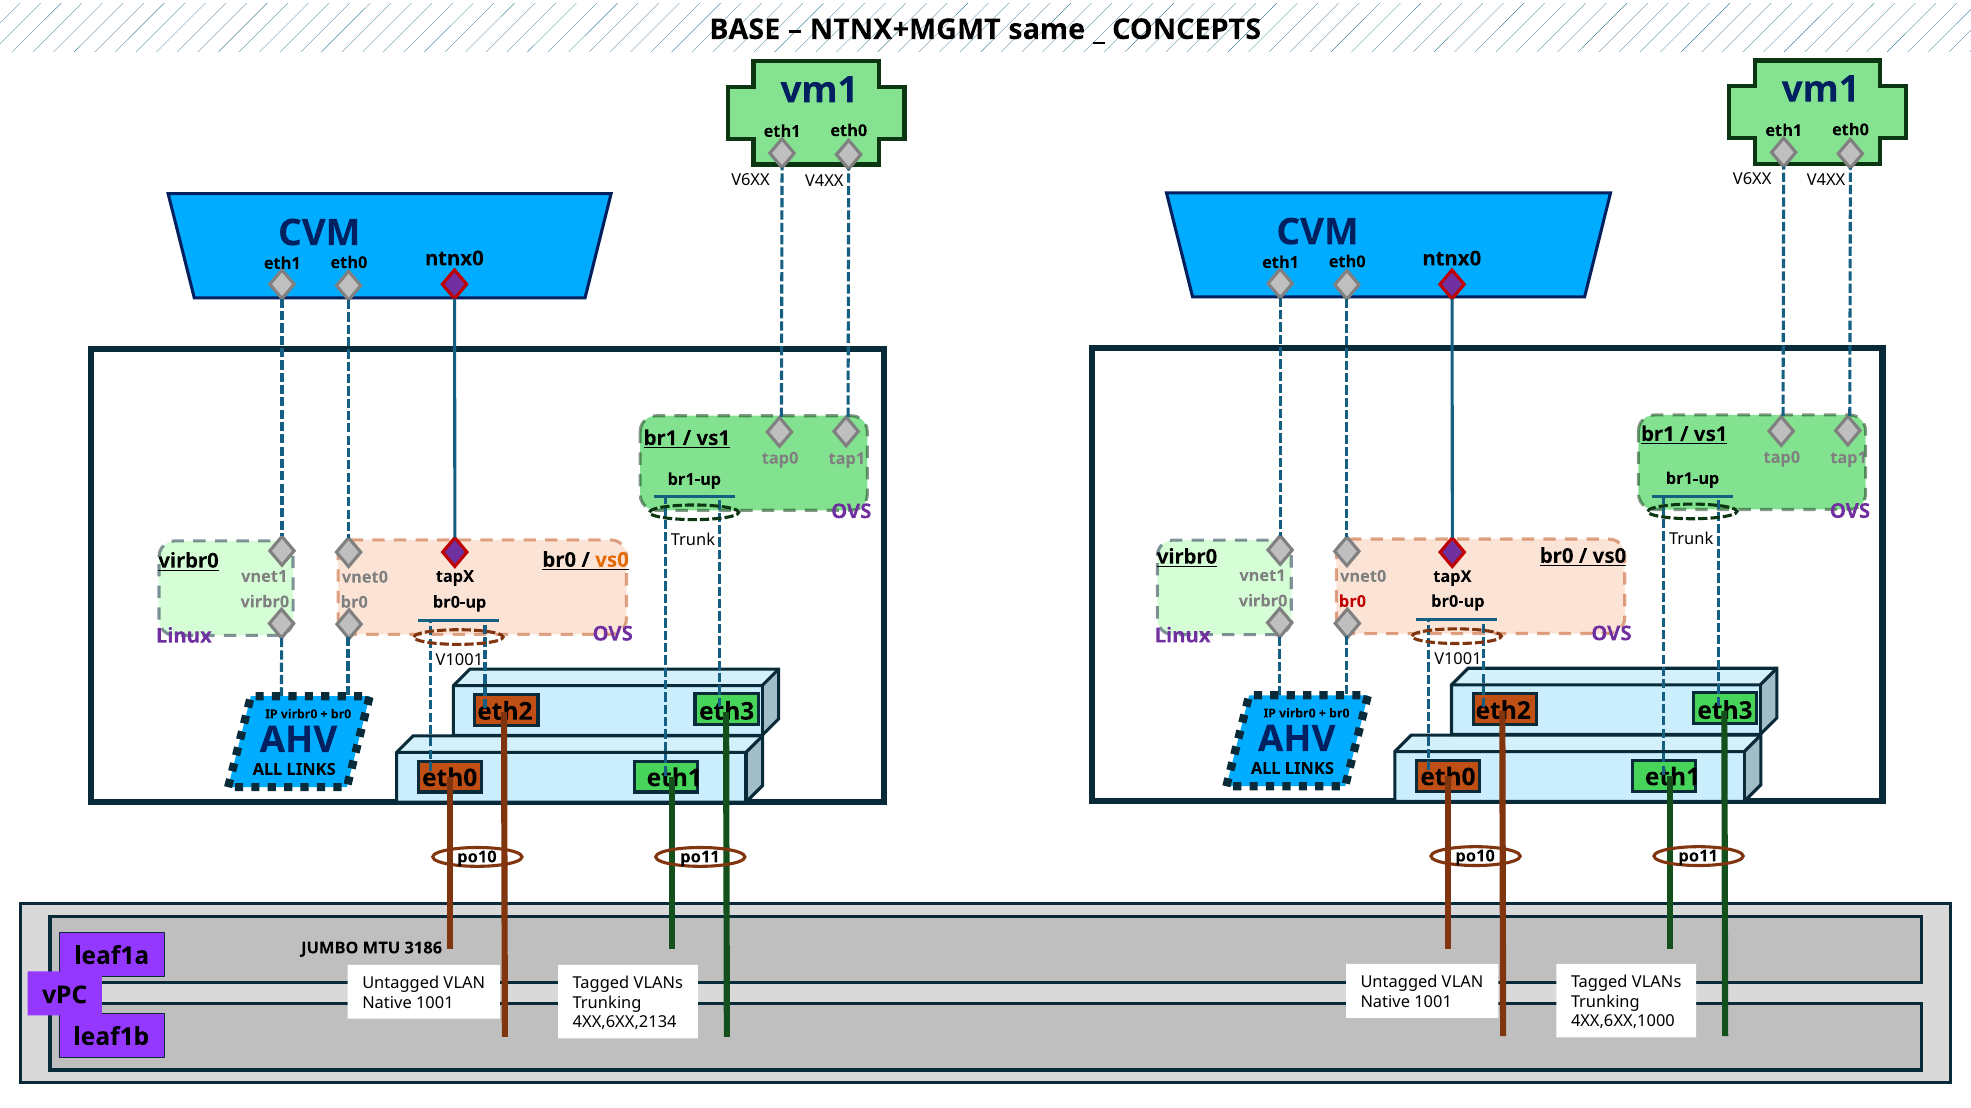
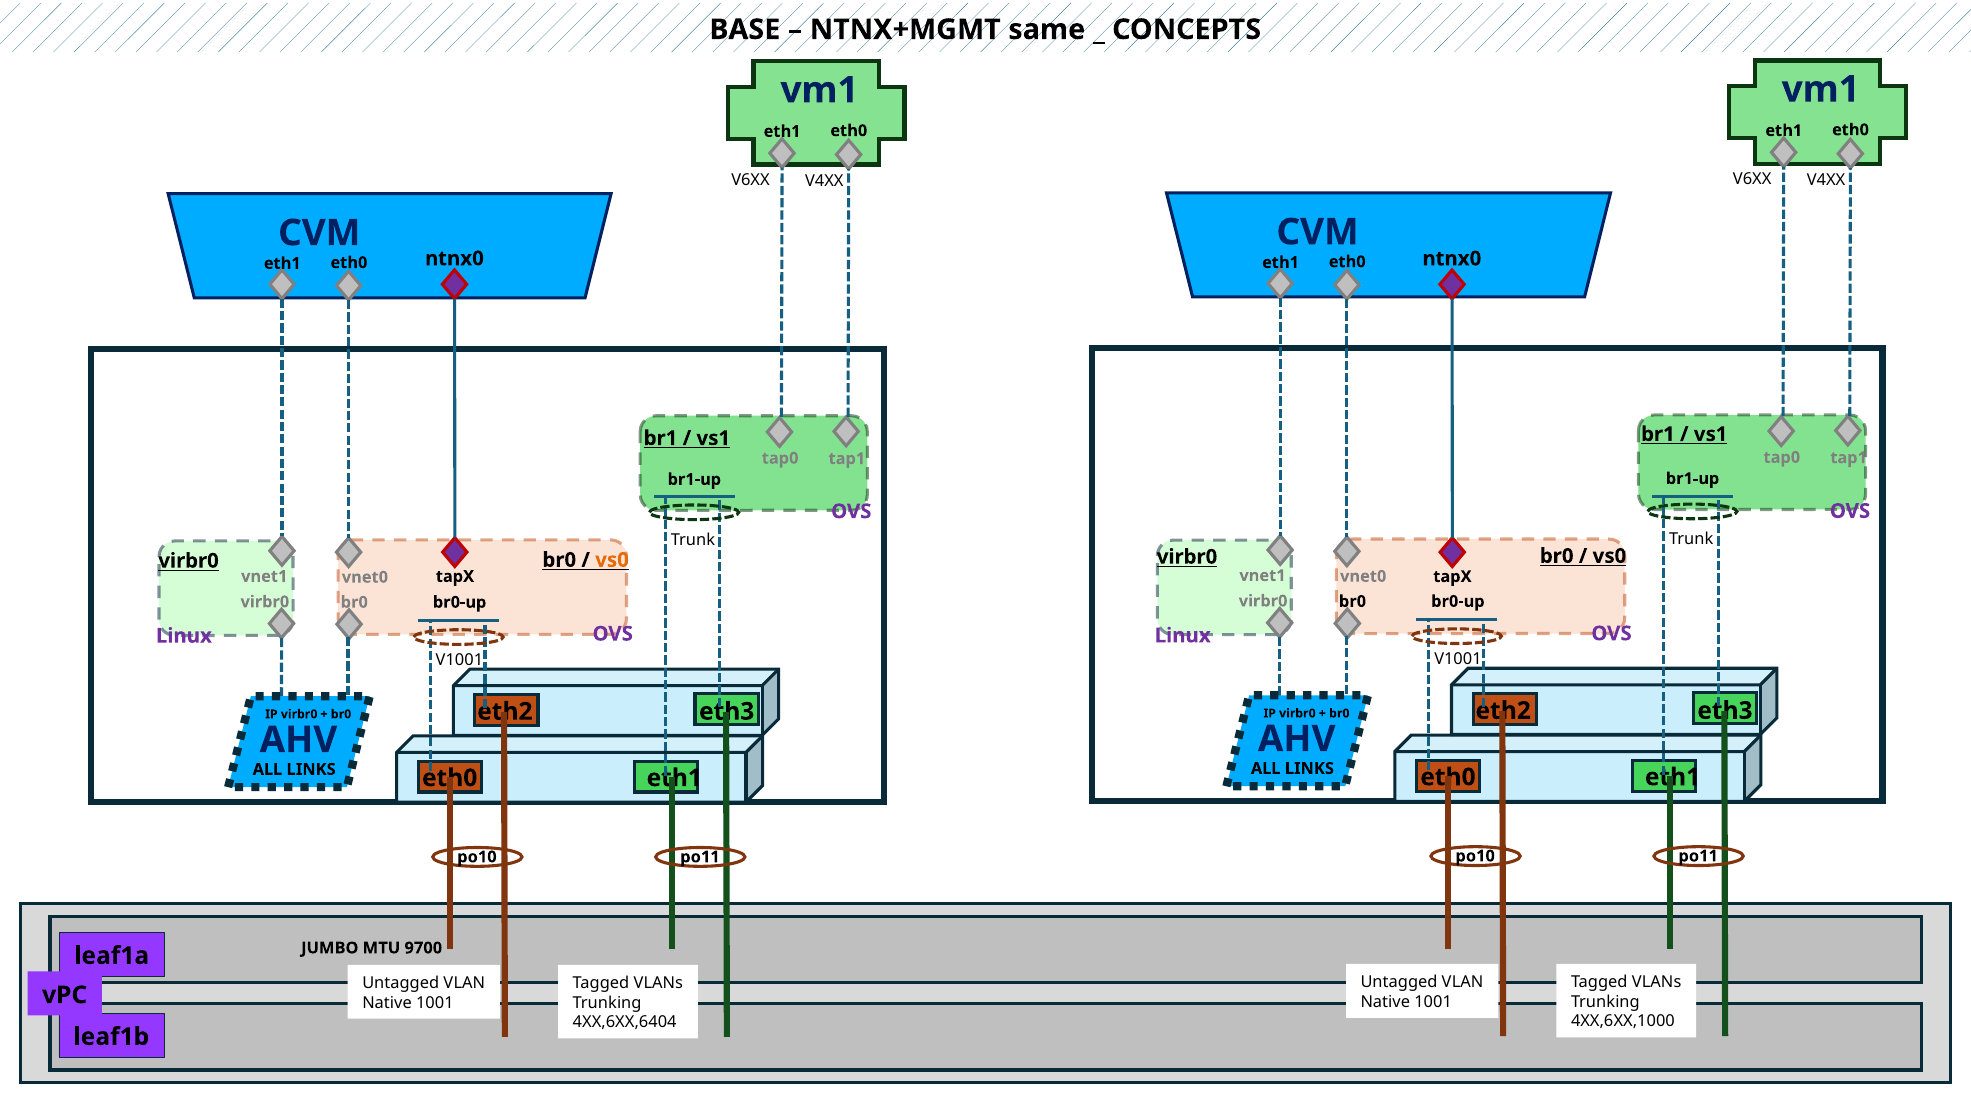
br0 at (1353, 602) colour: red -> black
3186: 3186 -> 9700
4XX,6XX,2134: 4XX,6XX,2134 -> 4XX,6XX,6404
